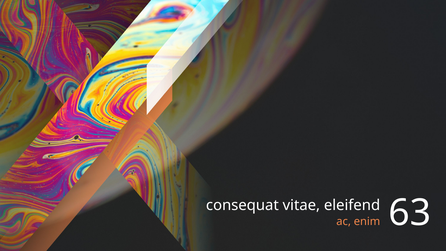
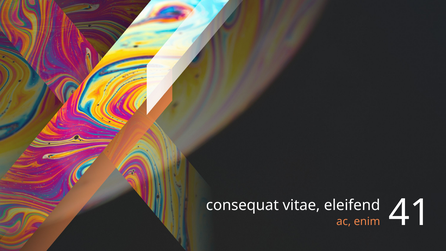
63: 63 -> 41
